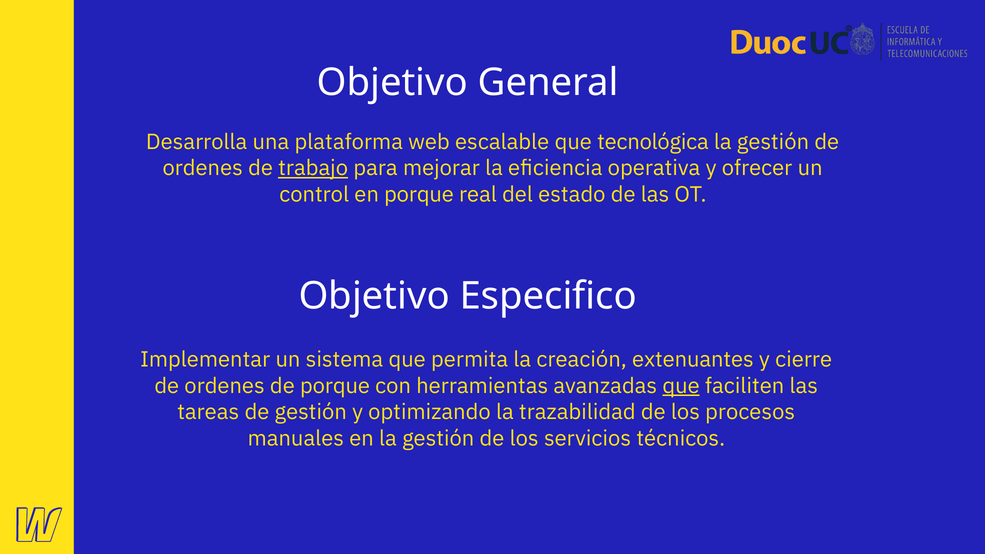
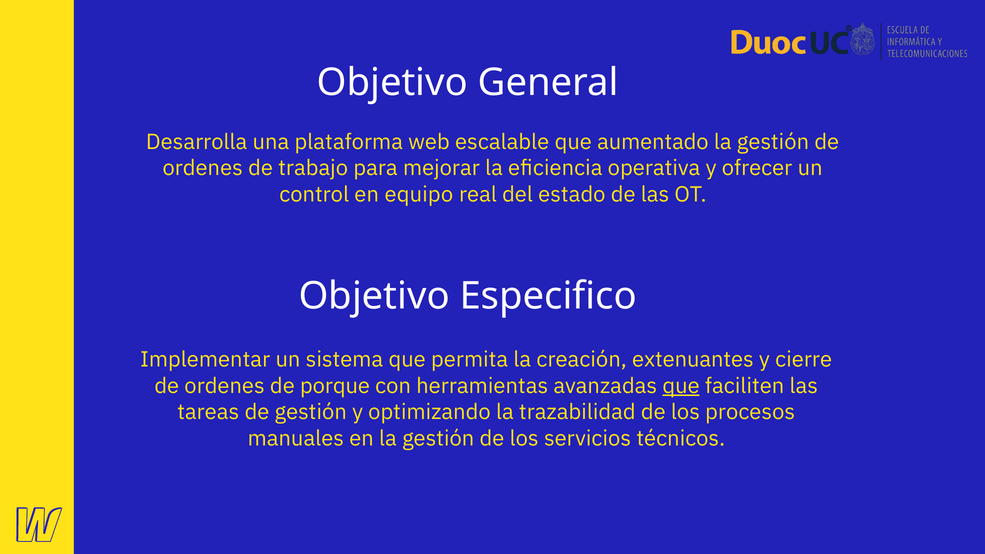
tecnológica: tecnológica -> aumentado
trabajo underline: present -> none
en porque: porque -> equipo
